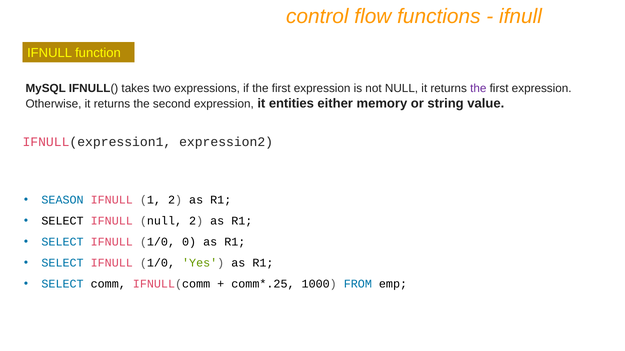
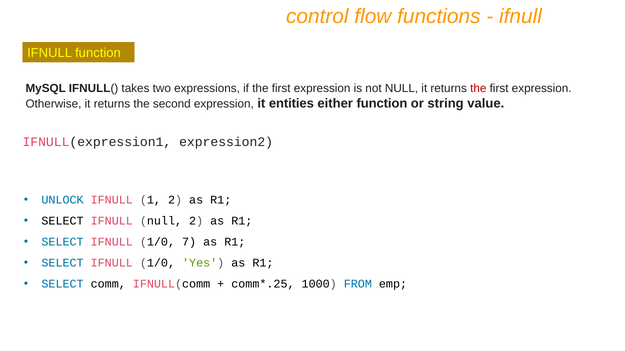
the at (478, 88) colour: purple -> red
either memory: memory -> function
SEASON: SEASON -> UNLOCK
0: 0 -> 7
